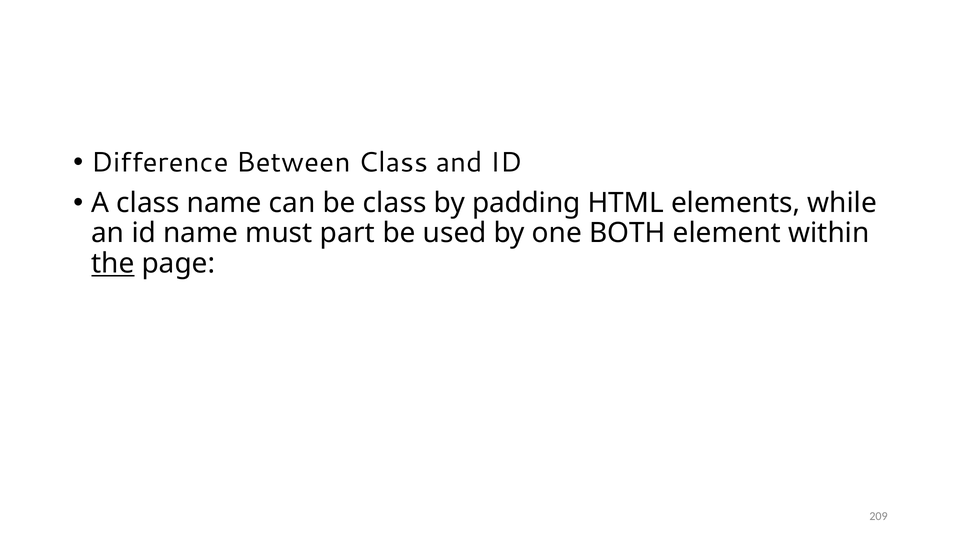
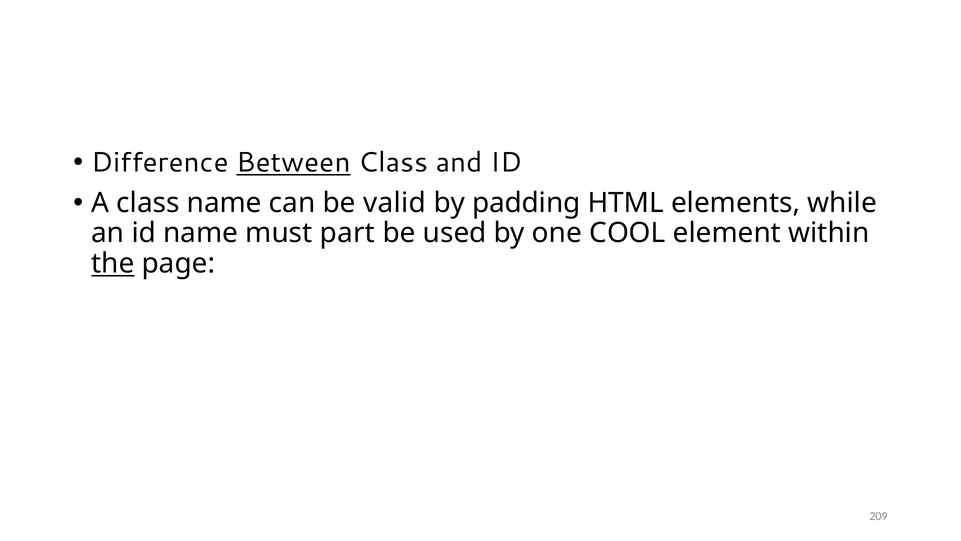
Between underline: none -> present
be class: class -> valid
BOTH: BOTH -> COOL
